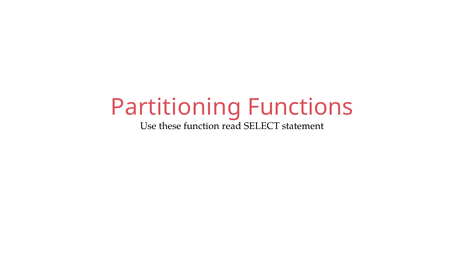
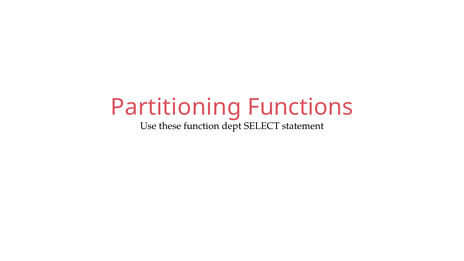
read: read -> dept
